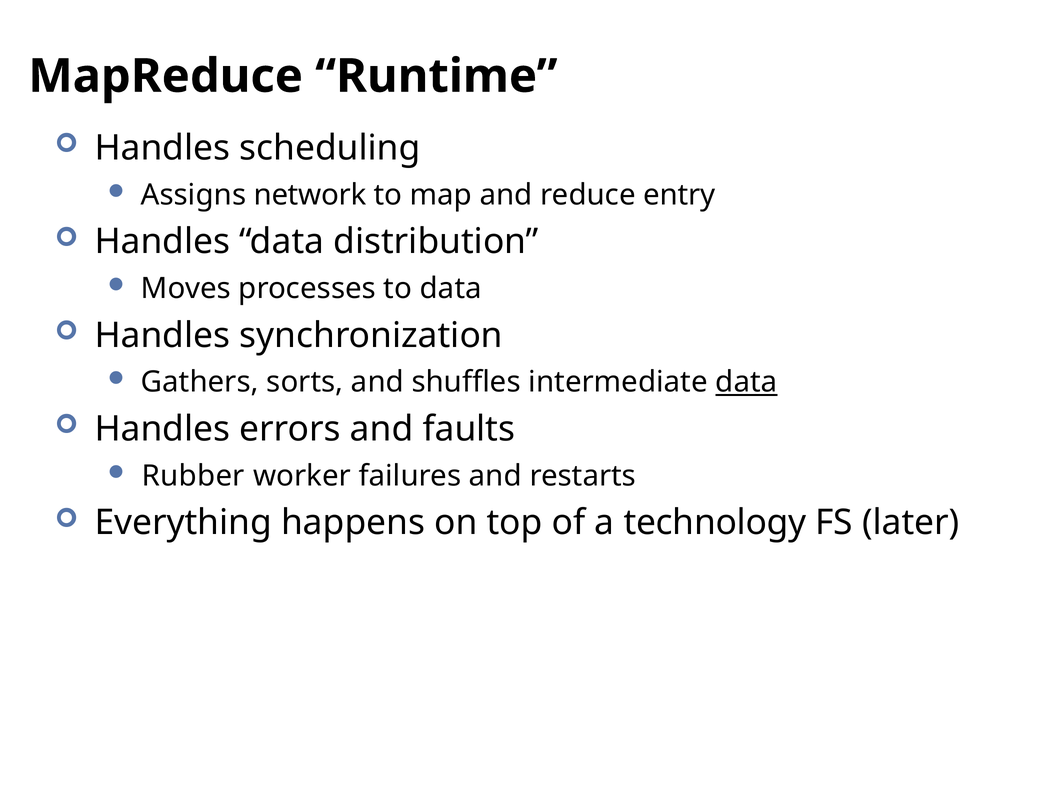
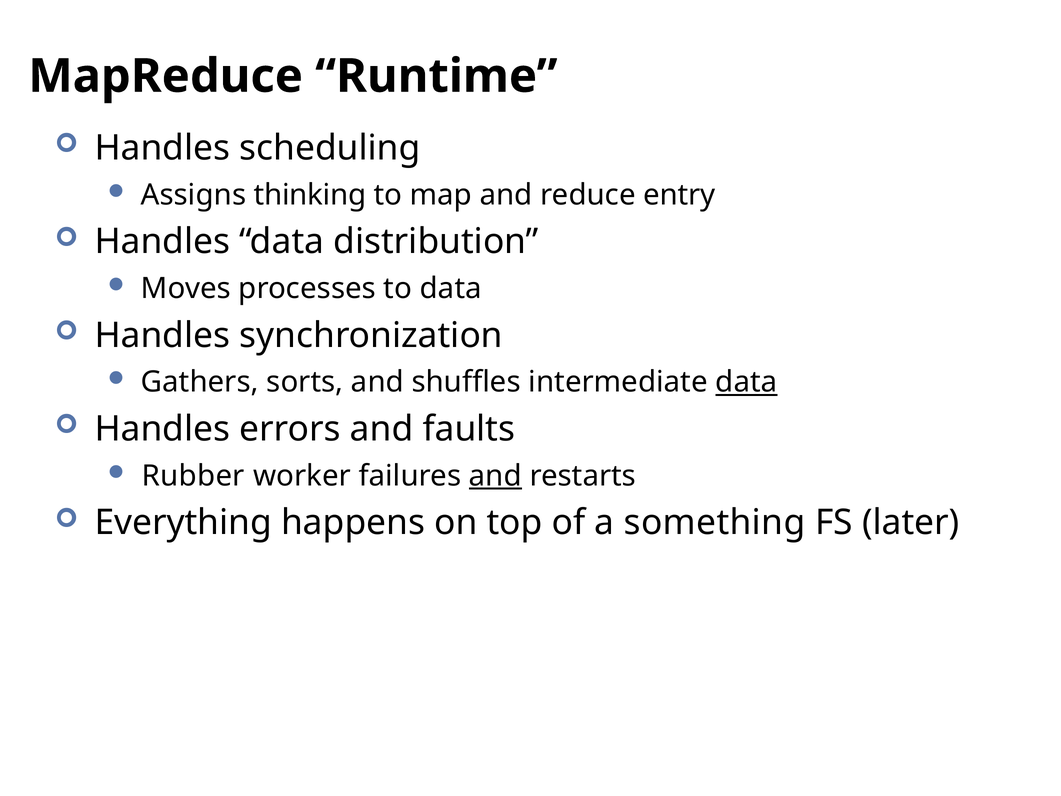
network: network -> thinking
and at (495, 476) underline: none -> present
technology: technology -> something
